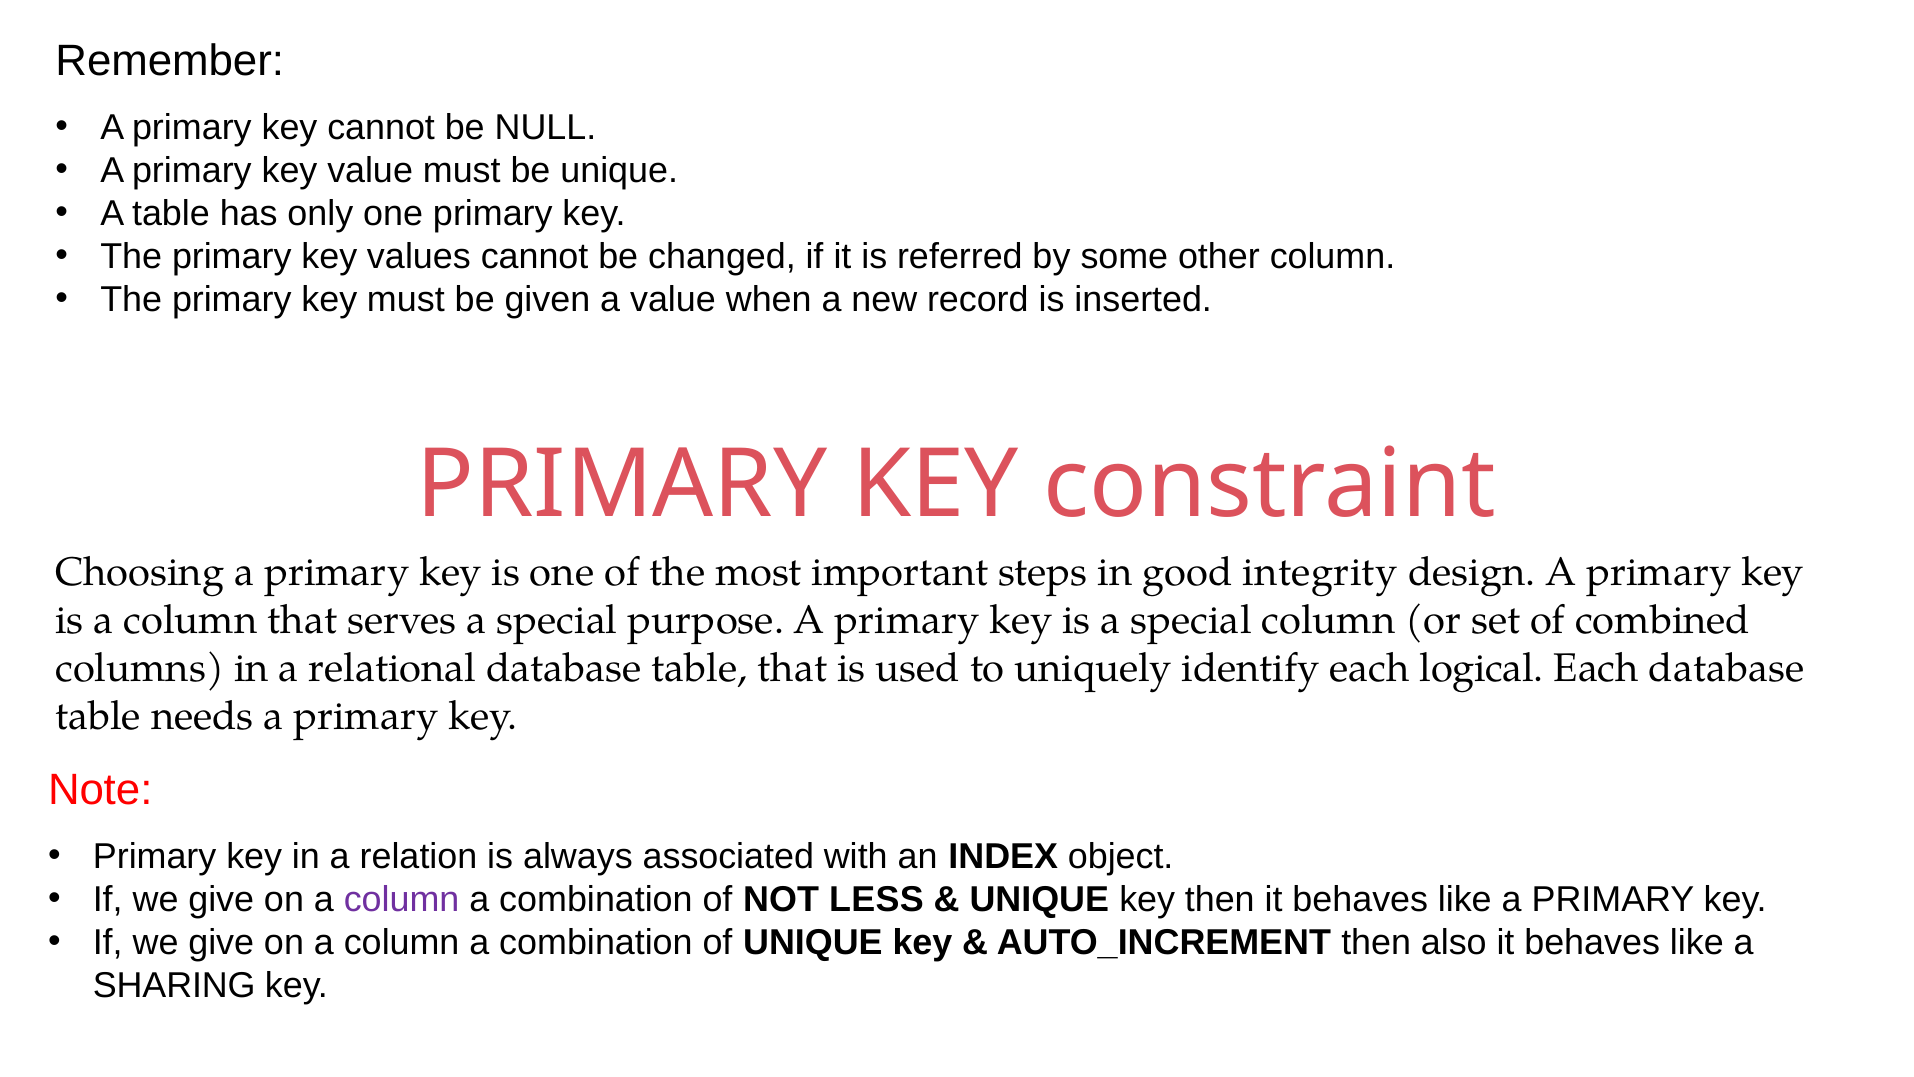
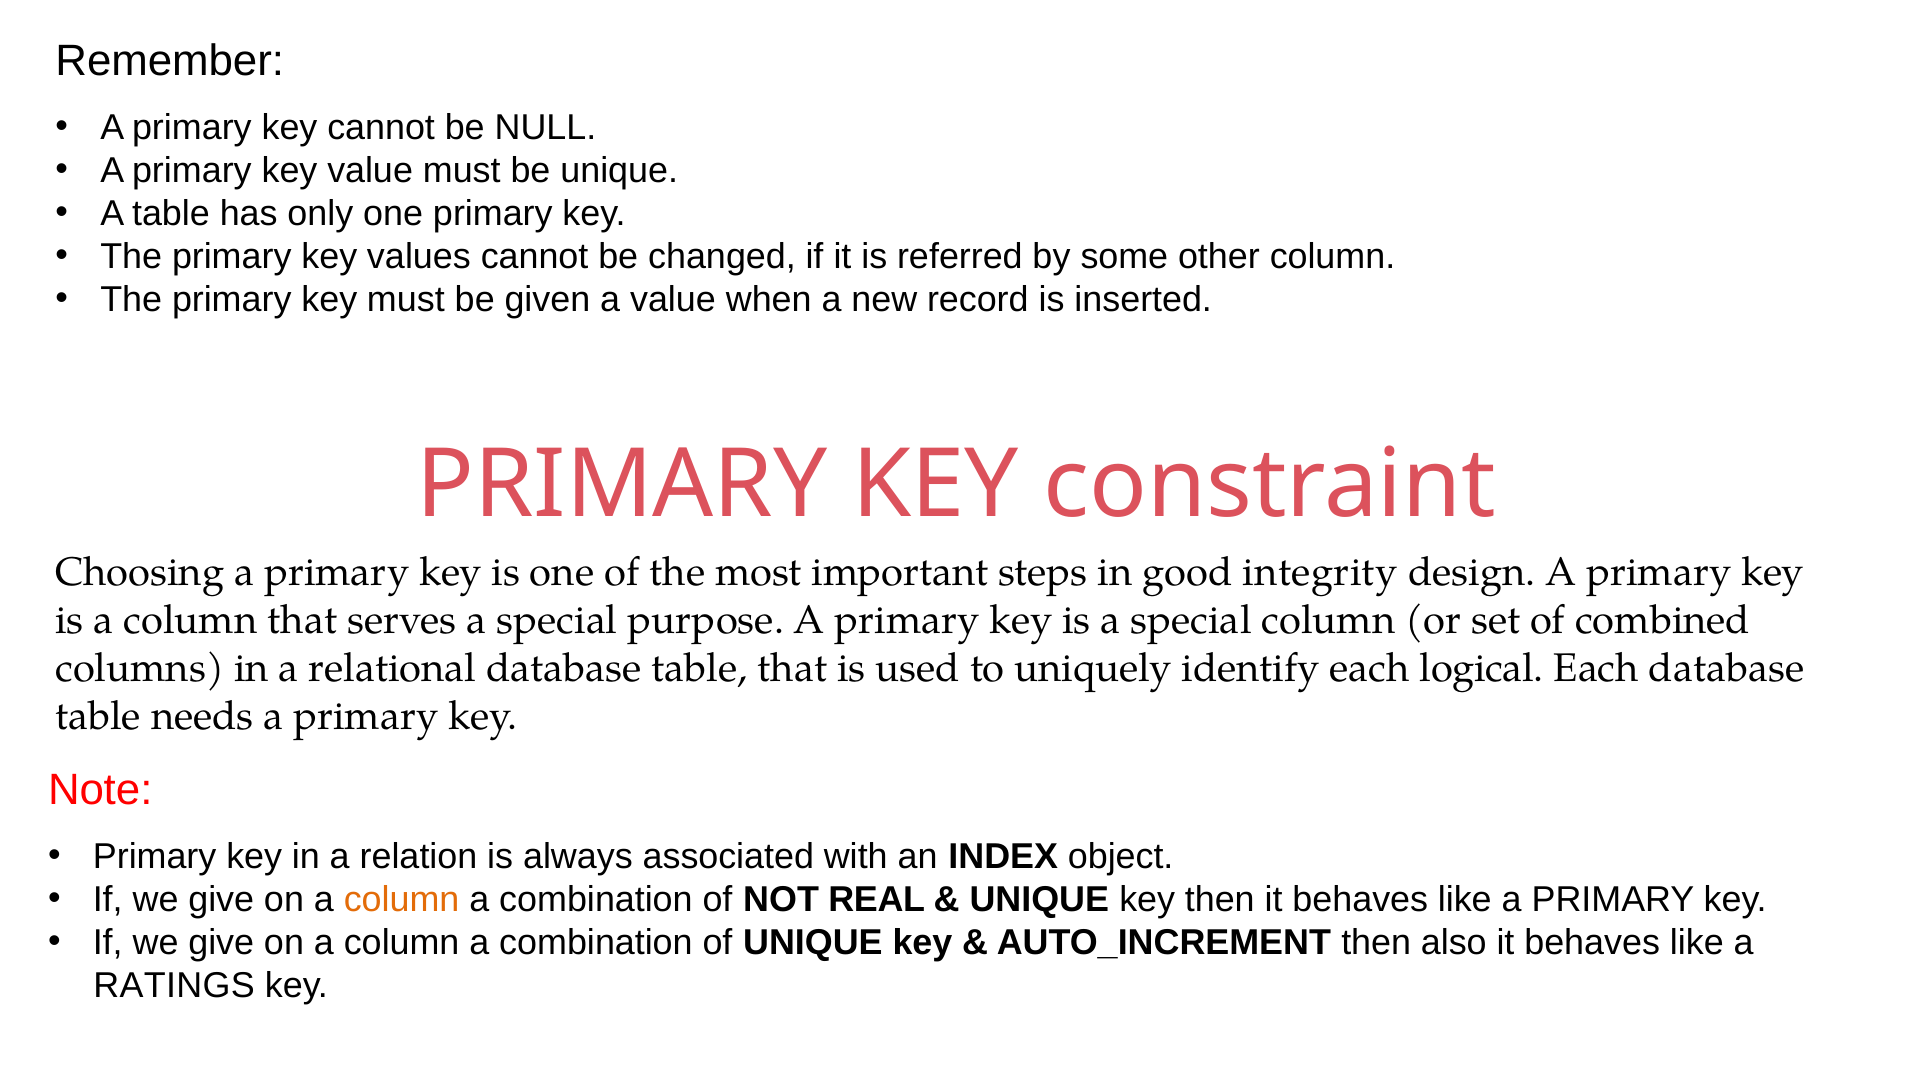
column at (402, 899) colour: purple -> orange
LESS: LESS -> REAL
SHARING: SHARING -> RATINGS
